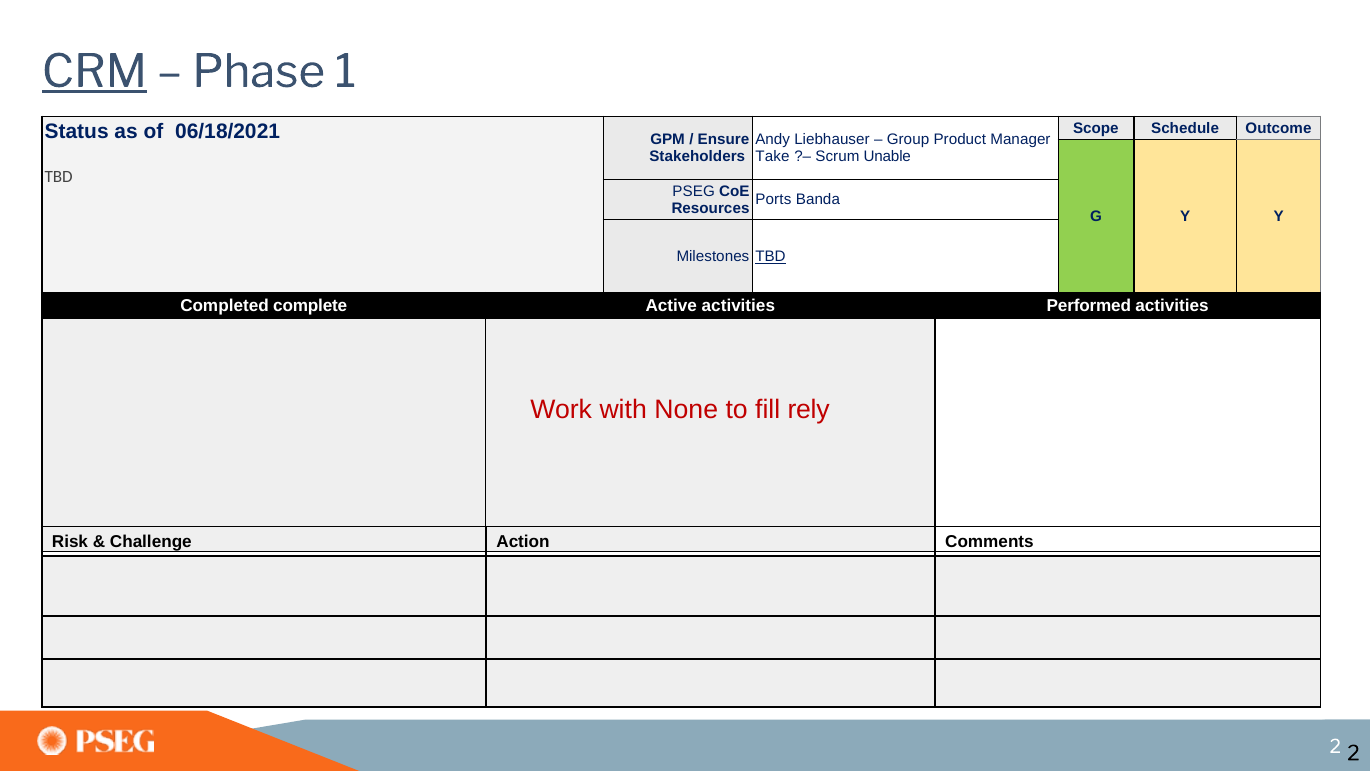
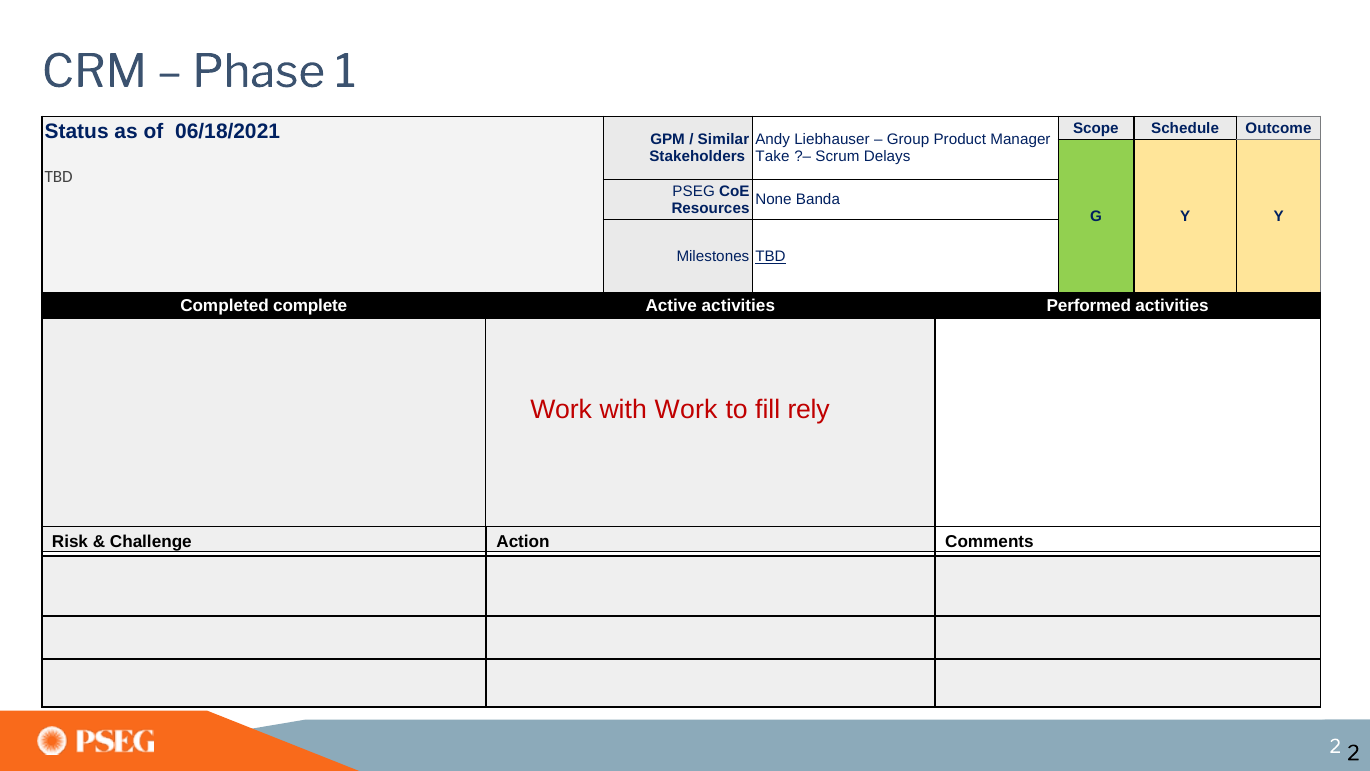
CRM underline: present -> none
Ensure: Ensure -> Similar
Unable: Unable -> Delays
Ports: Ports -> None
with None: None -> Work
